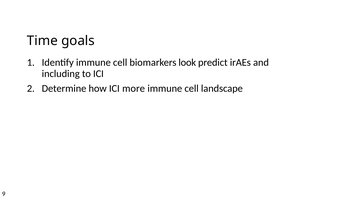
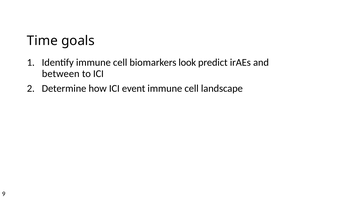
including: including -> between
more: more -> event
